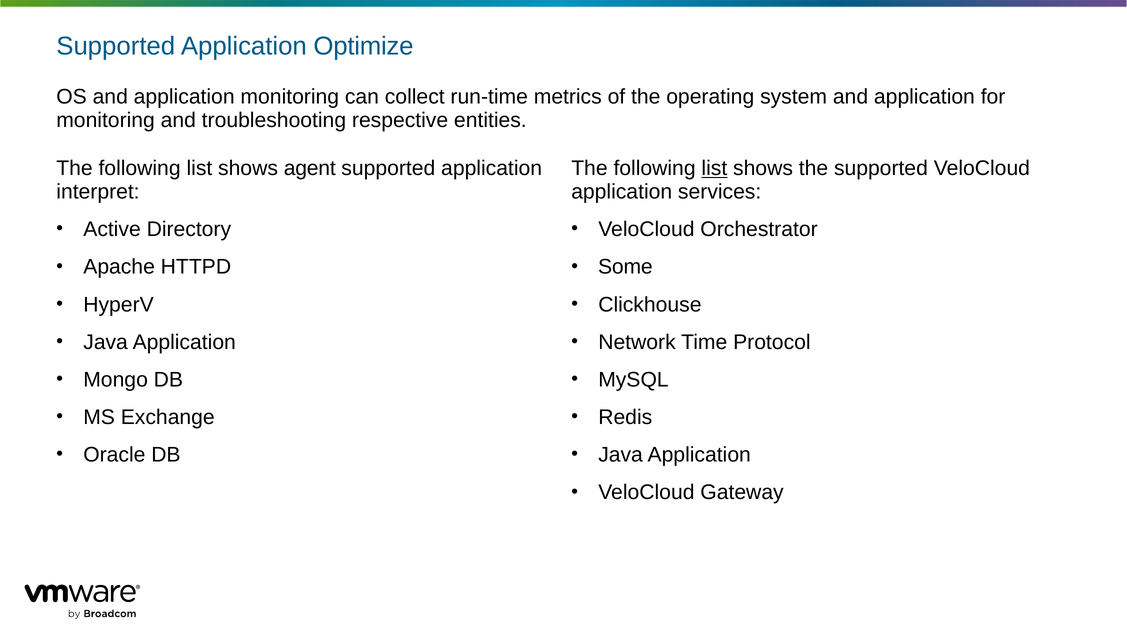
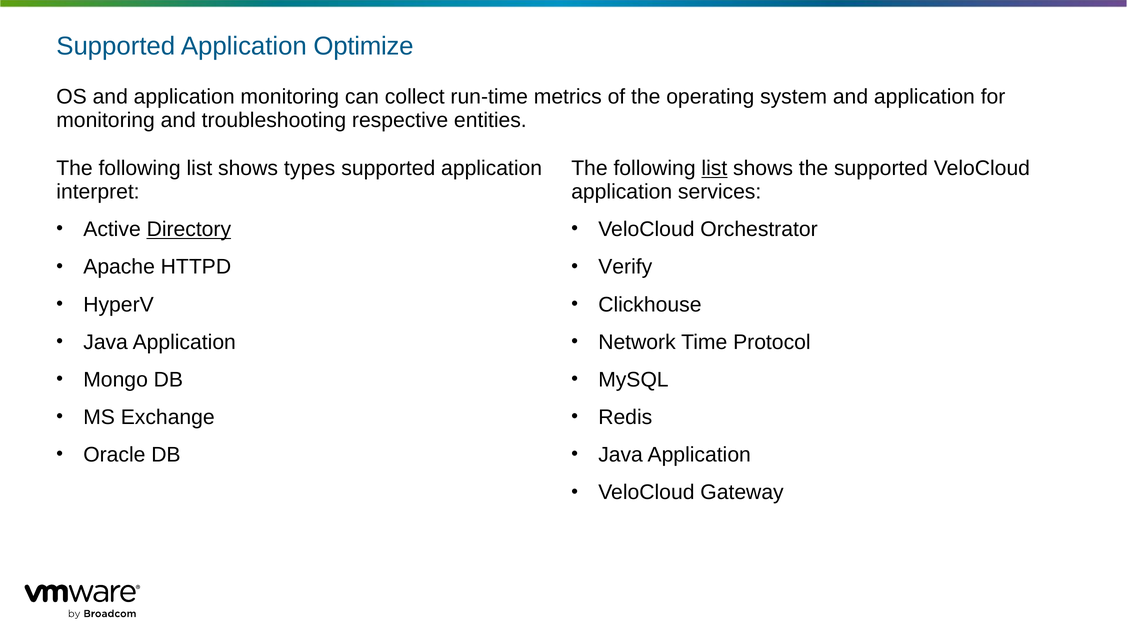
agent: agent -> types
Directory underline: none -> present
Some: Some -> Verify
